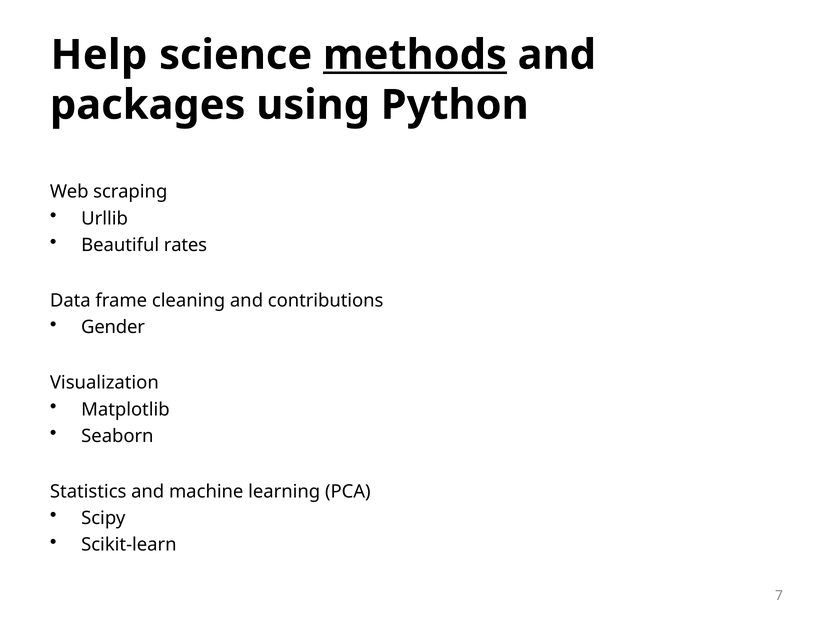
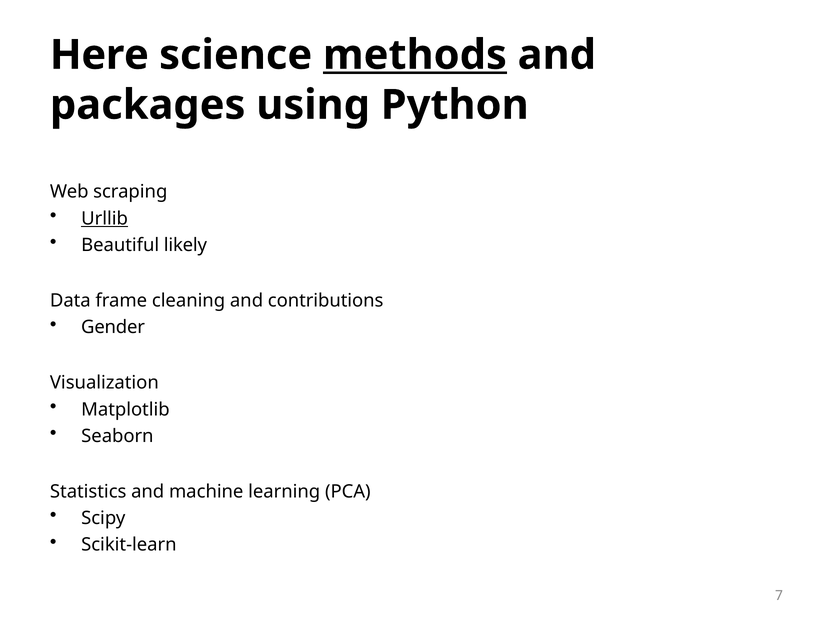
Help: Help -> Here
Urllib underline: none -> present
rates: rates -> likely
